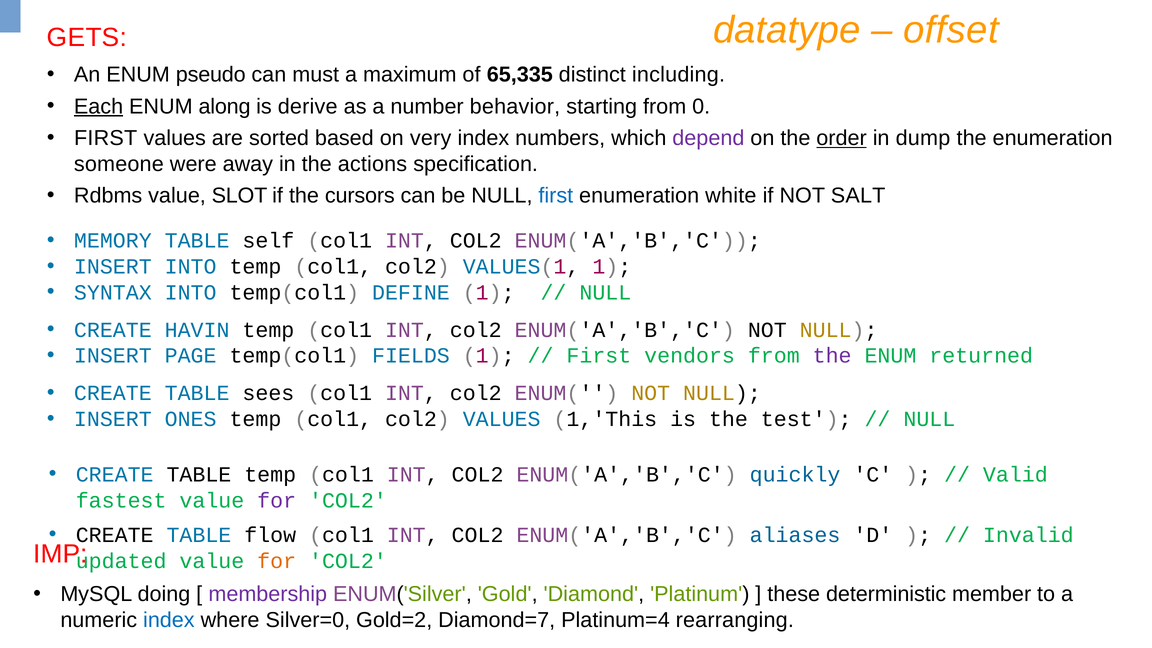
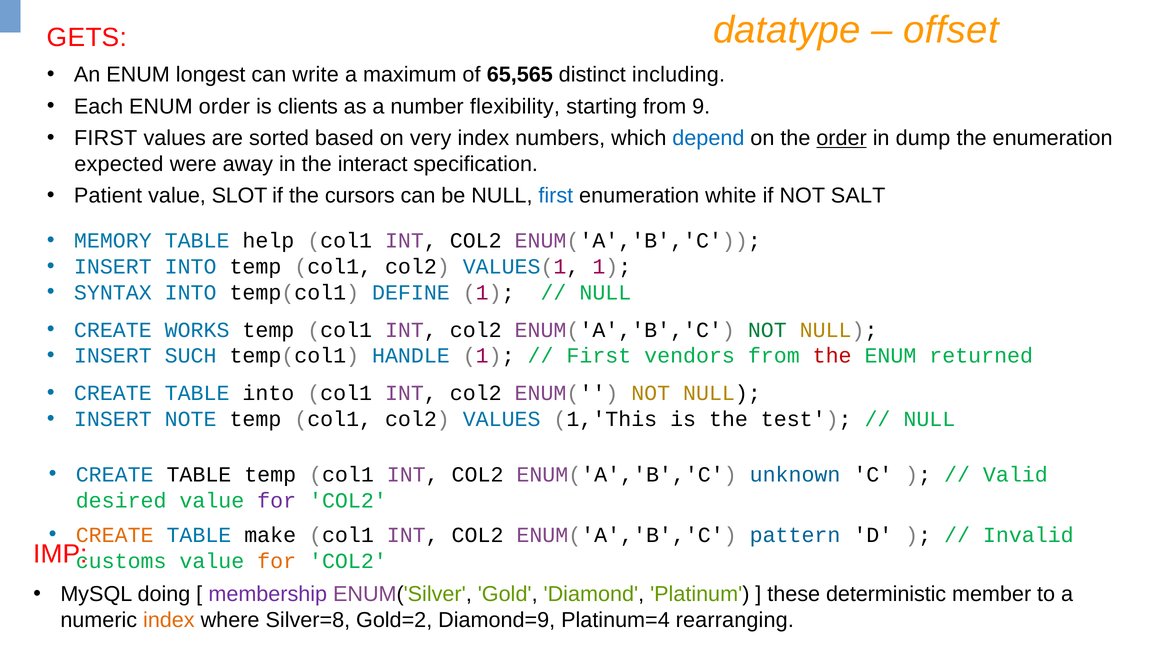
pseudo: pseudo -> longest
must: must -> write
65,335: 65,335 -> 65,565
Each underline: present -> none
ENUM along: along -> order
derive: derive -> clients
behavior: behavior -> flexibility
0: 0 -> 9
depend colour: purple -> blue
someone: someone -> expected
actions: actions -> interact
Rdbms: Rdbms -> Patient
self: self -> help
HAVIN: HAVIN -> WORKS
NOT at (767, 330) colour: black -> green
PAGE: PAGE -> SUCH
FIELDS: FIELDS -> HANDLE
the at (832, 356) colour: purple -> red
TABLE sees: sees -> into
ONES: ONES -> NOTE
quickly: quickly -> unknown
fastest: fastest -> desired
CREATE at (115, 535) colour: black -> orange
flow: flow -> make
aliases: aliases -> pattern
updated: updated -> customs
index at (169, 620) colour: blue -> orange
Silver=0: Silver=0 -> Silver=8
Diamond=7: Diamond=7 -> Diamond=9
